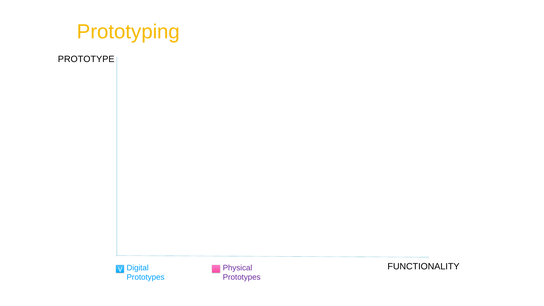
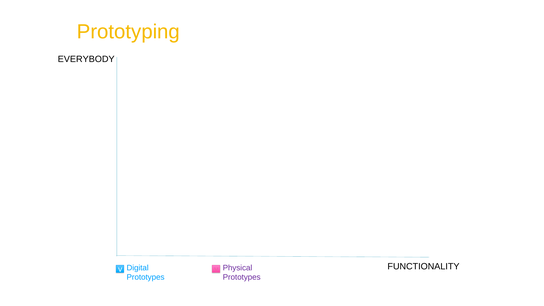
PROTOTYPE: PROTOTYPE -> EVERYBODY
